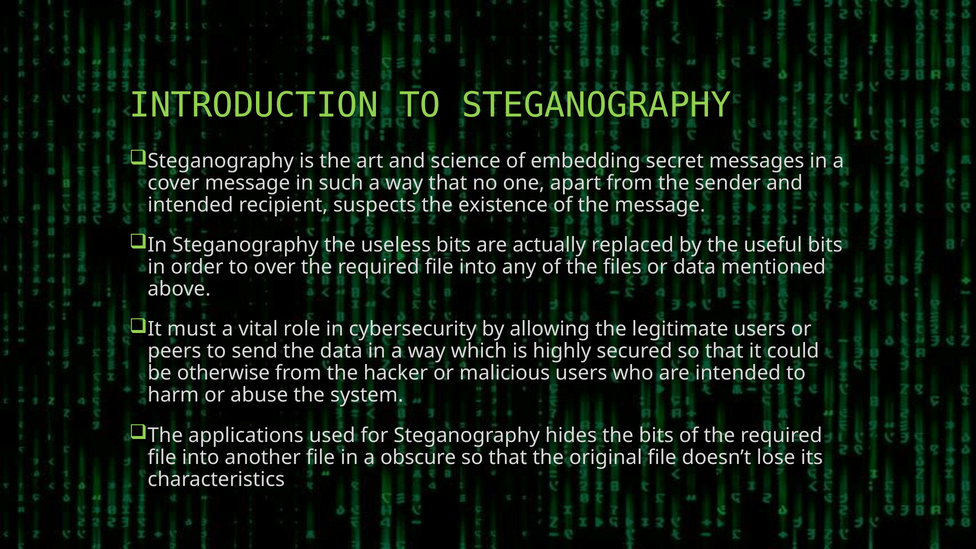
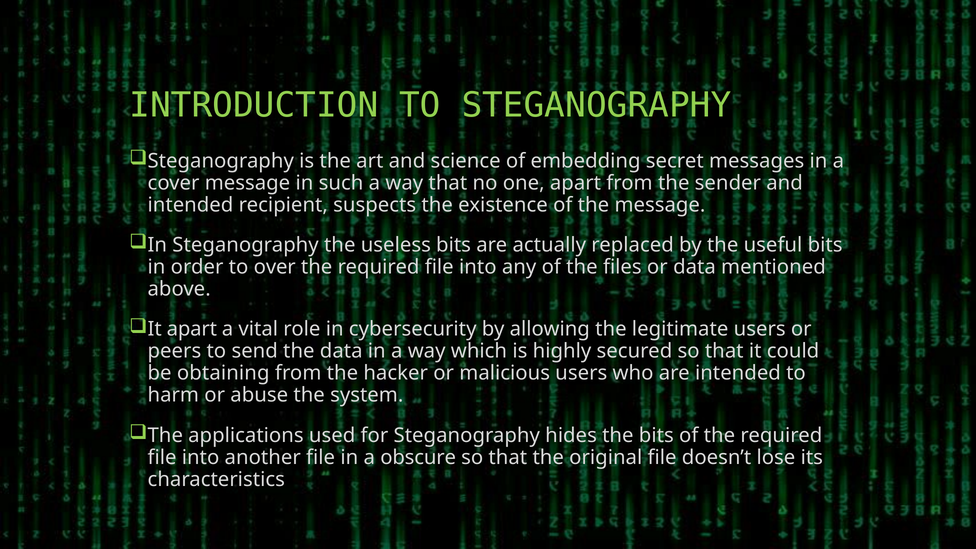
It must: must -> apart
otherwise: otherwise -> obtaining
